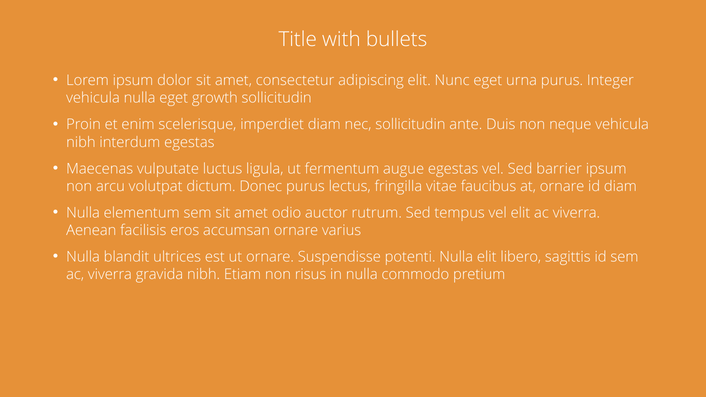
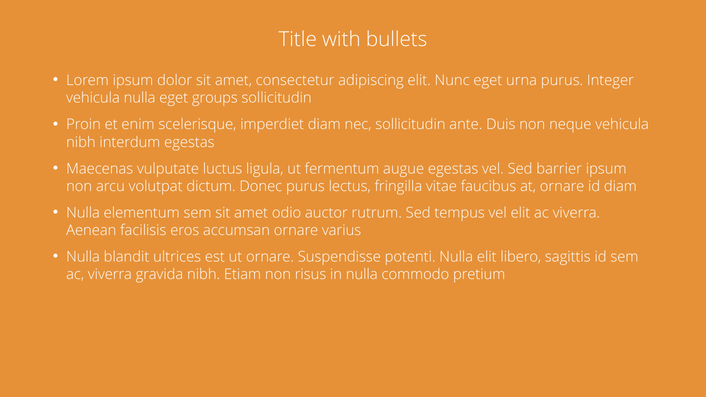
growth: growth -> groups
